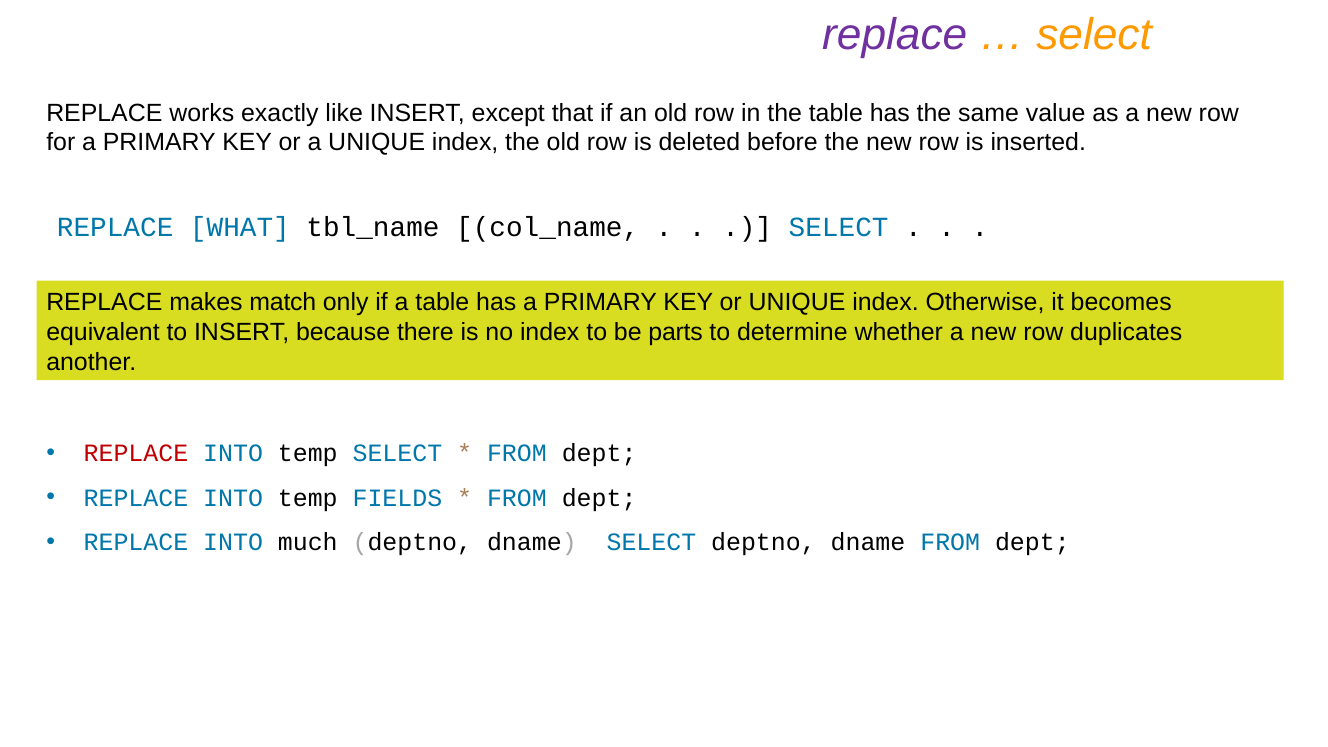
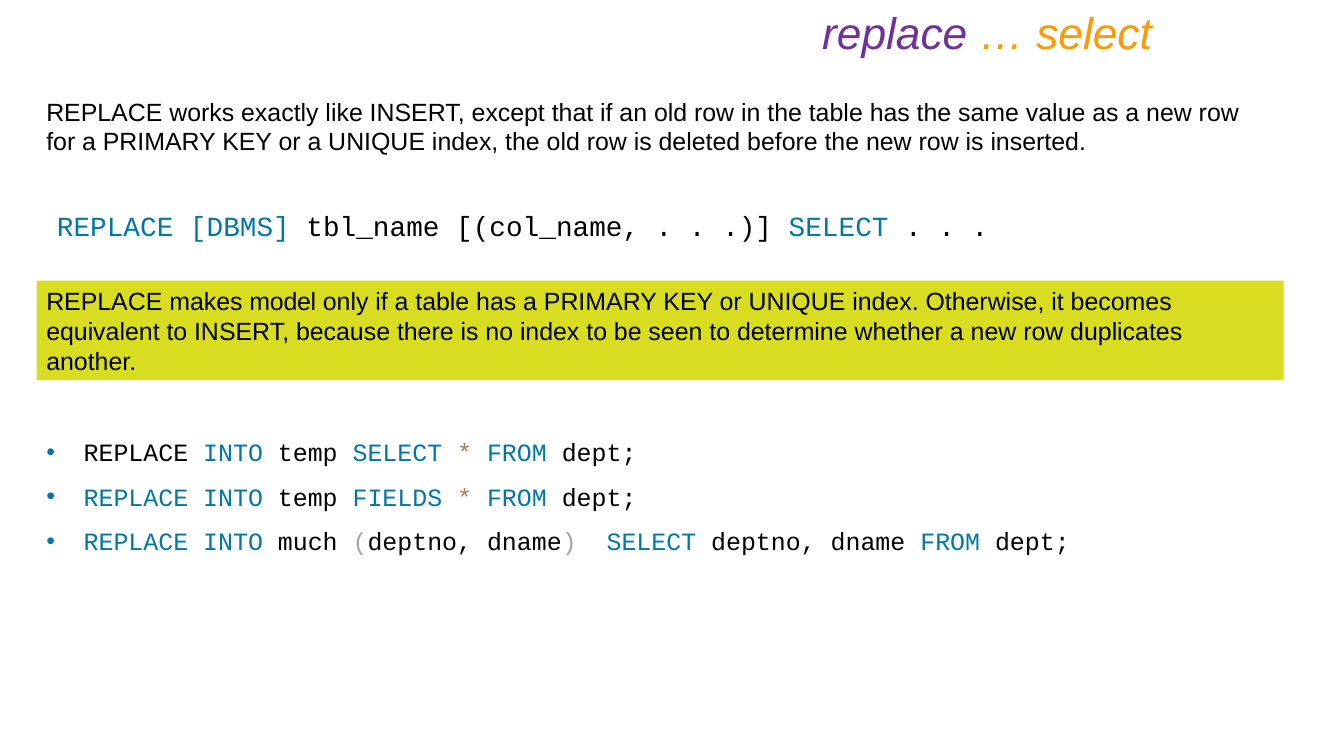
WHAT: WHAT -> DBMS
match: match -> model
parts: parts -> seen
REPLACE at (136, 453) colour: red -> black
